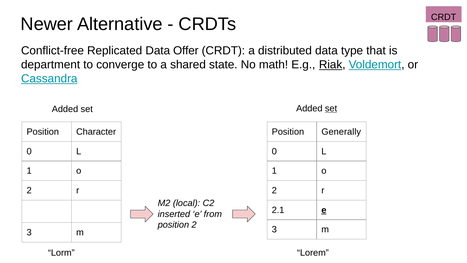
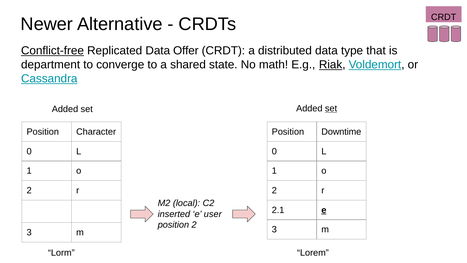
Conflict-free underline: none -> present
Generally: Generally -> Downtime
from: from -> user
